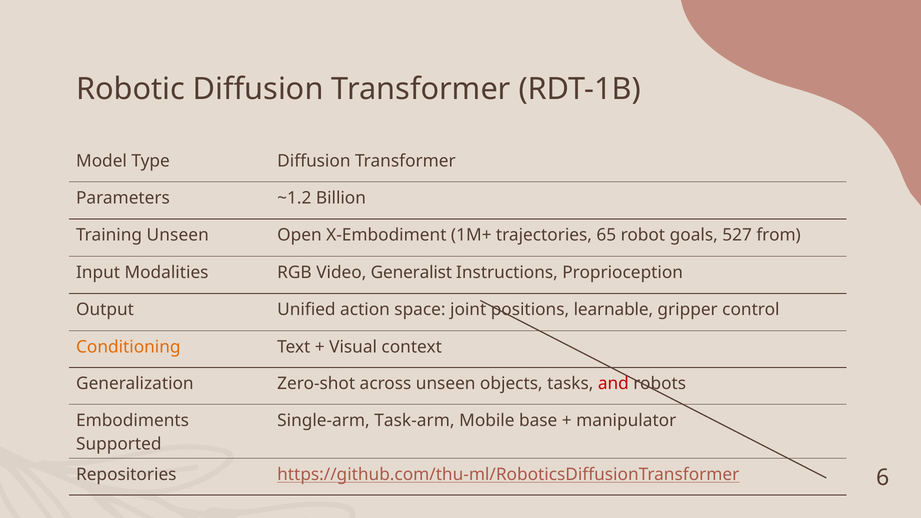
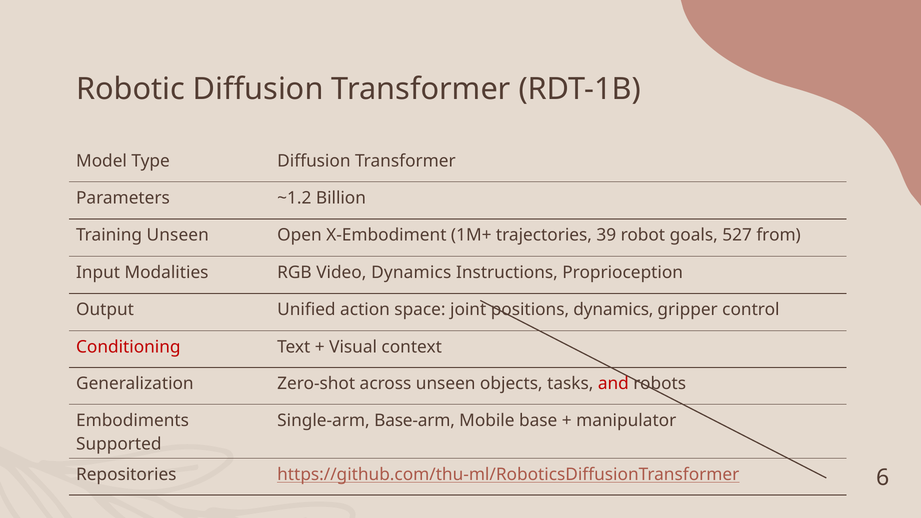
65: 65 -> 39
Video Generalist: Generalist -> Dynamics
positions learnable: learnable -> dynamics
Conditioning colour: orange -> red
Task-arm: Task-arm -> Base-arm
